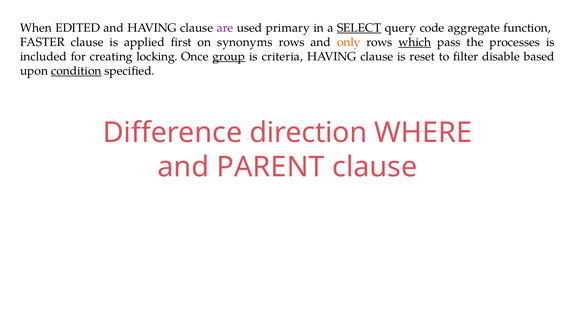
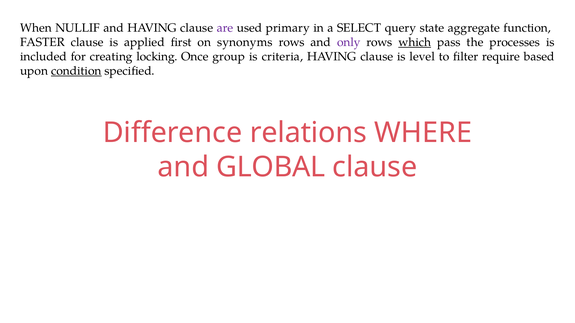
EDITED: EDITED -> NULLIF
SELECT underline: present -> none
code: code -> state
only colour: orange -> purple
group underline: present -> none
reset: reset -> level
disable: disable -> require
direction: direction -> relations
PARENT: PARENT -> GLOBAL
